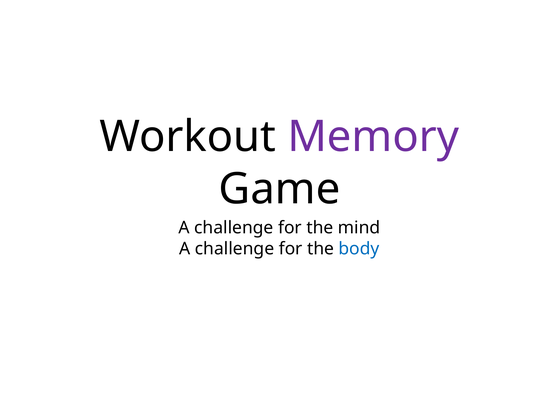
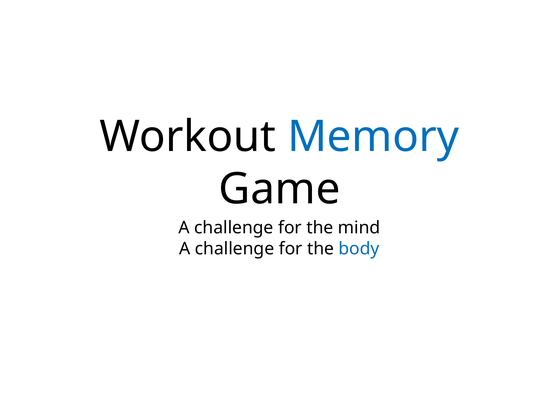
Memory colour: purple -> blue
